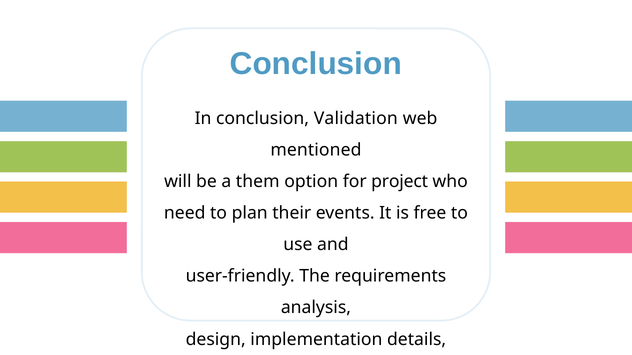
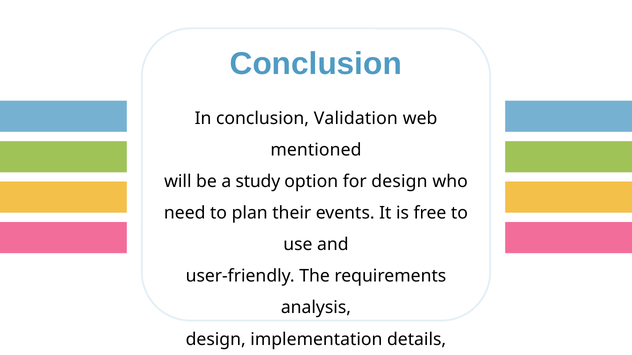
them: them -> study
for project: project -> design
